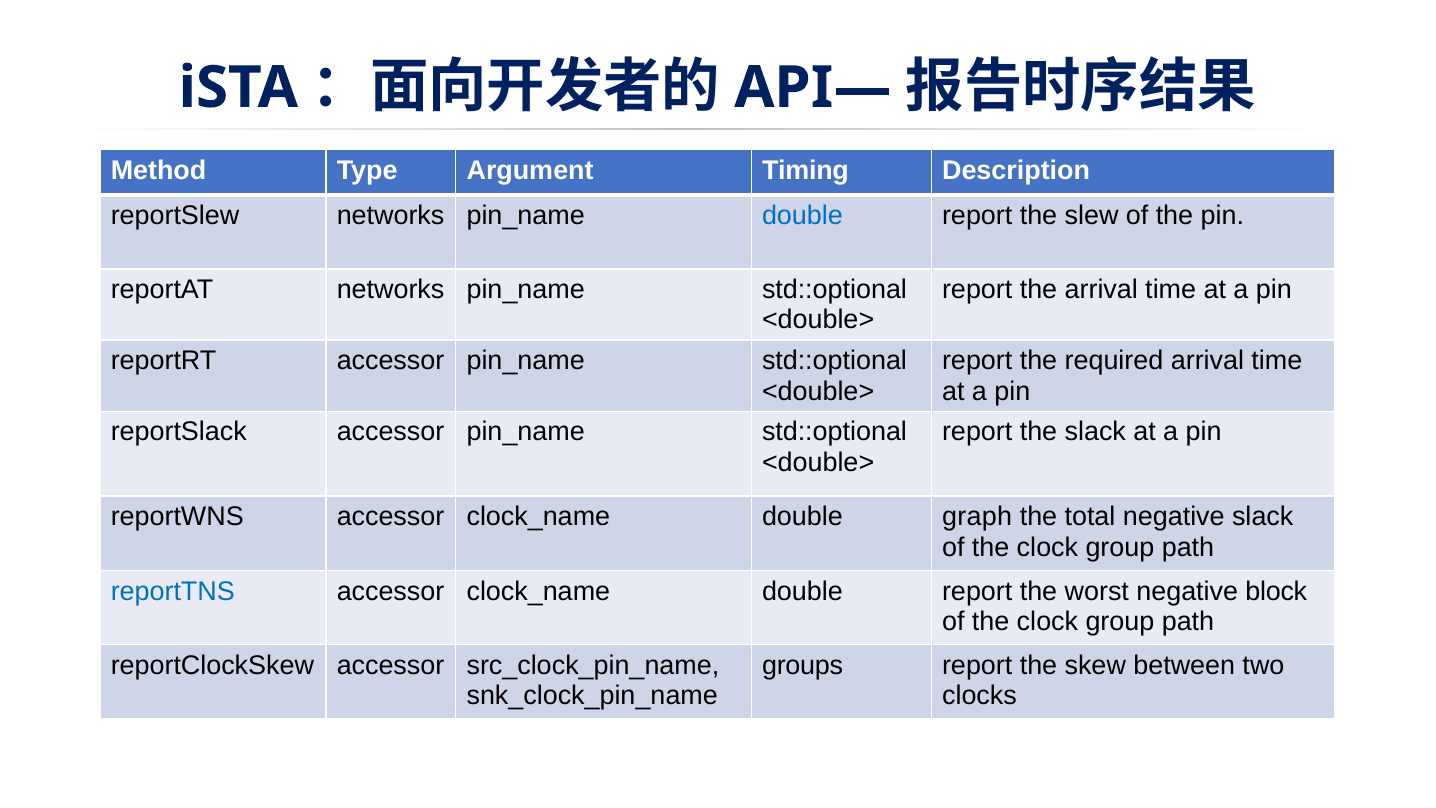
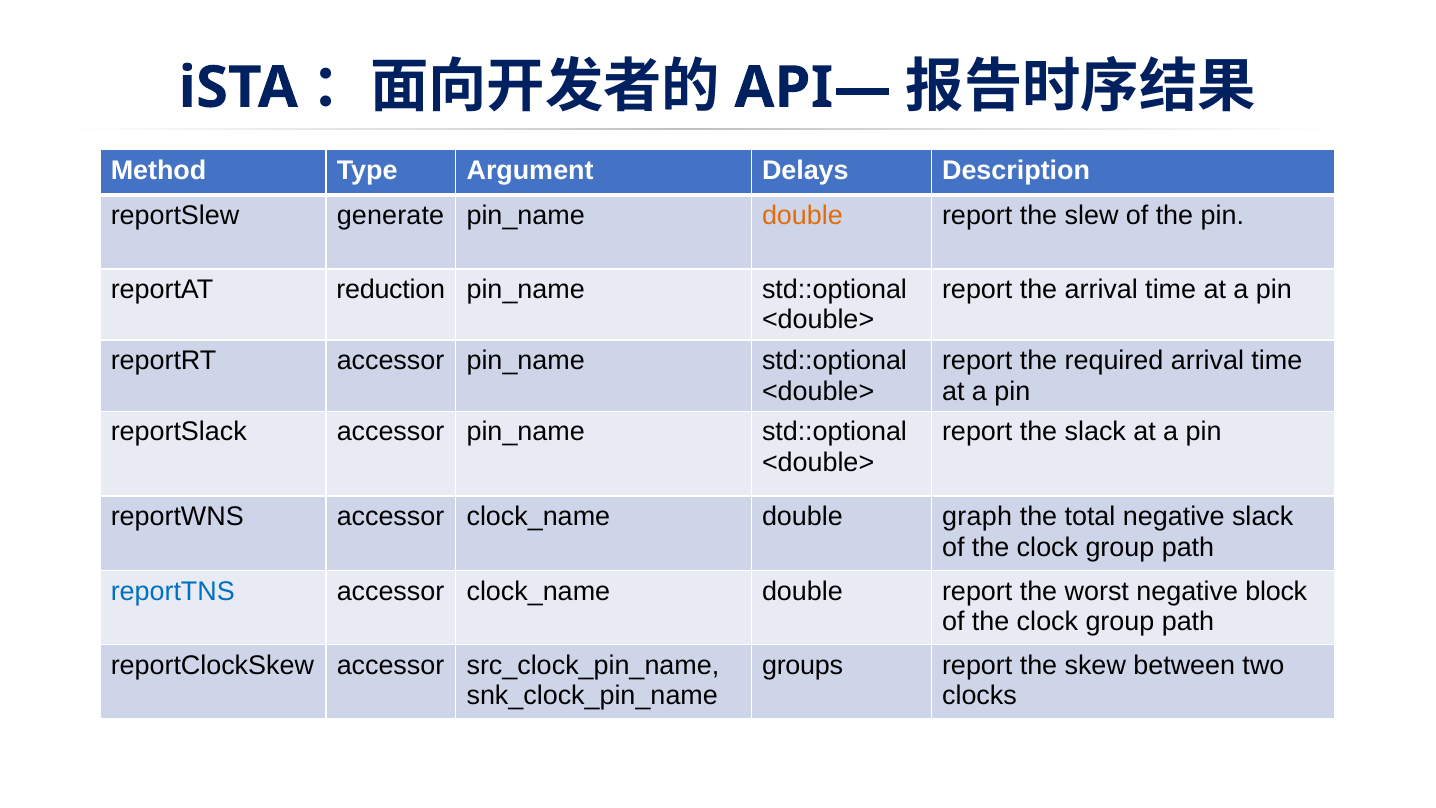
Timing: Timing -> Delays
reportSlew networks: networks -> generate
double at (802, 216) colour: blue -> orange
reportAT networks: networks -> reduction
